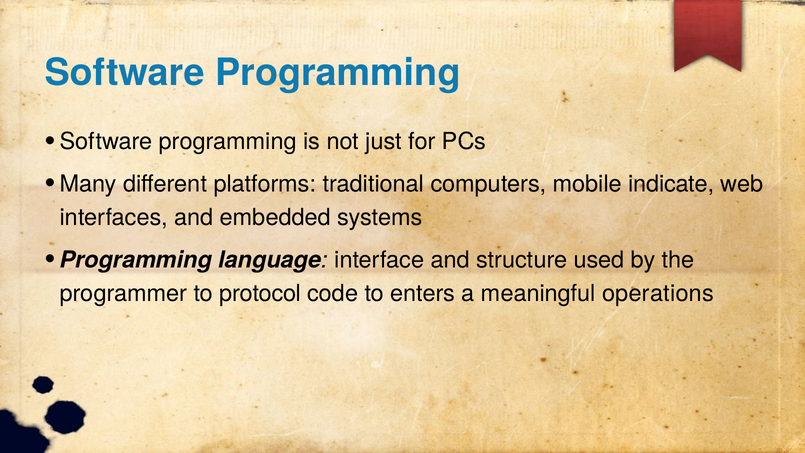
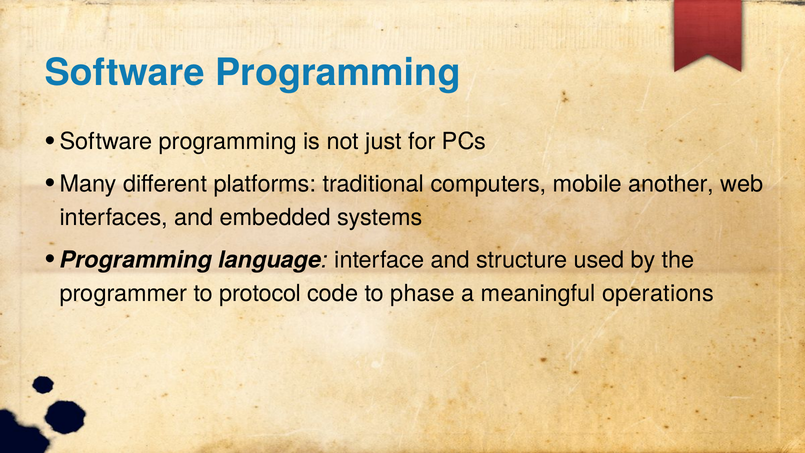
indicate: indicate -> another
enters: enters -> phase
